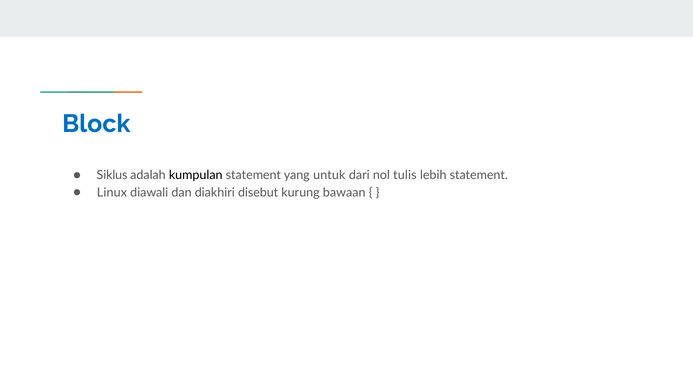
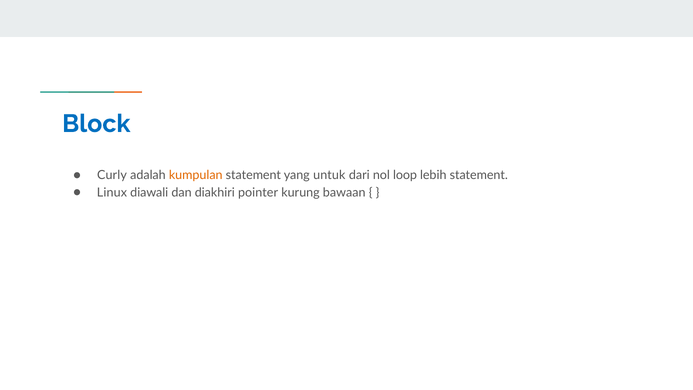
Siklus: Siklus -> Curly
kumpulan colour: black -> orange
tulis: tulis -> loop
disebut: disebut -> pointer
